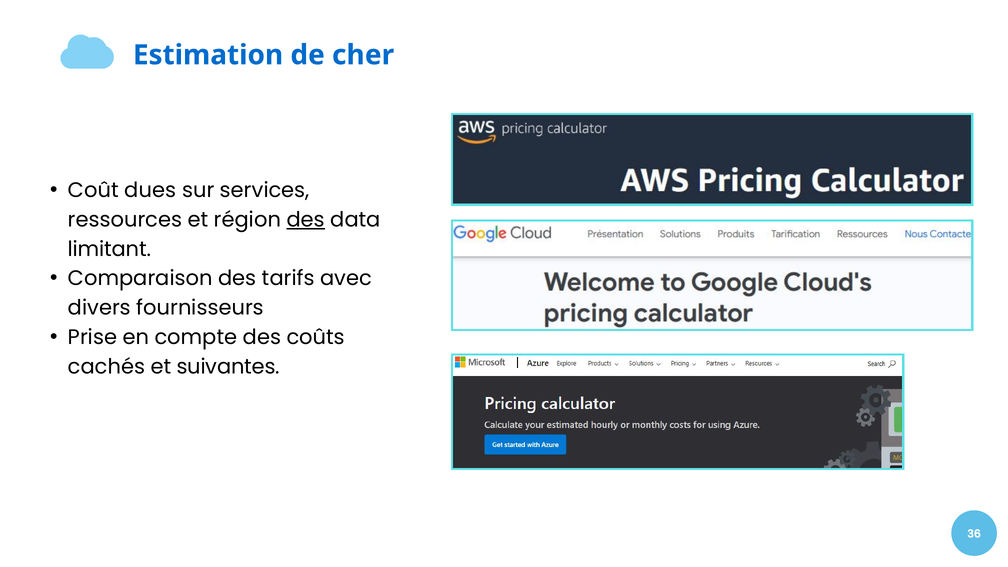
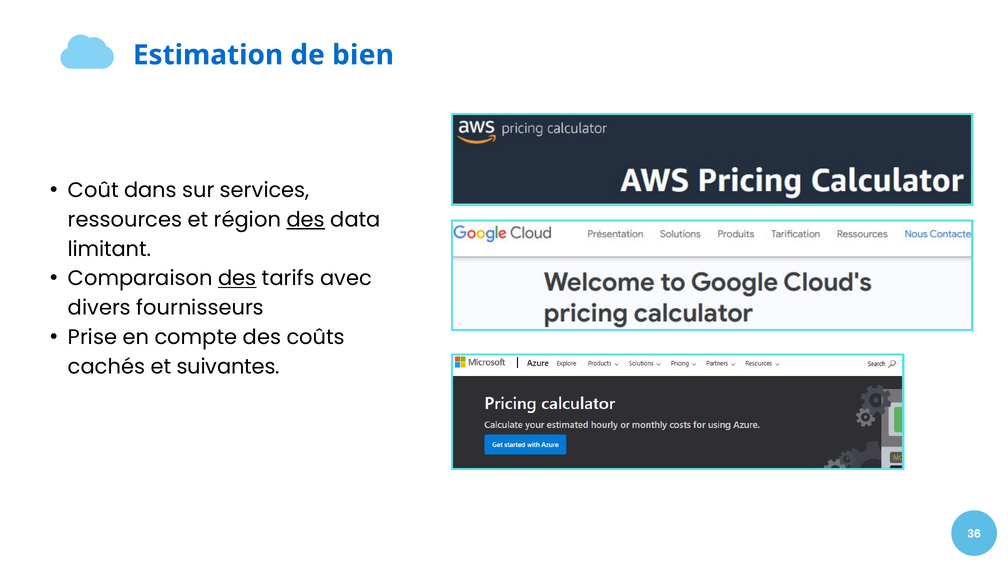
cher: cher -> bien
dues: dues -> dans
des at (237, 279) underline: none -> present
